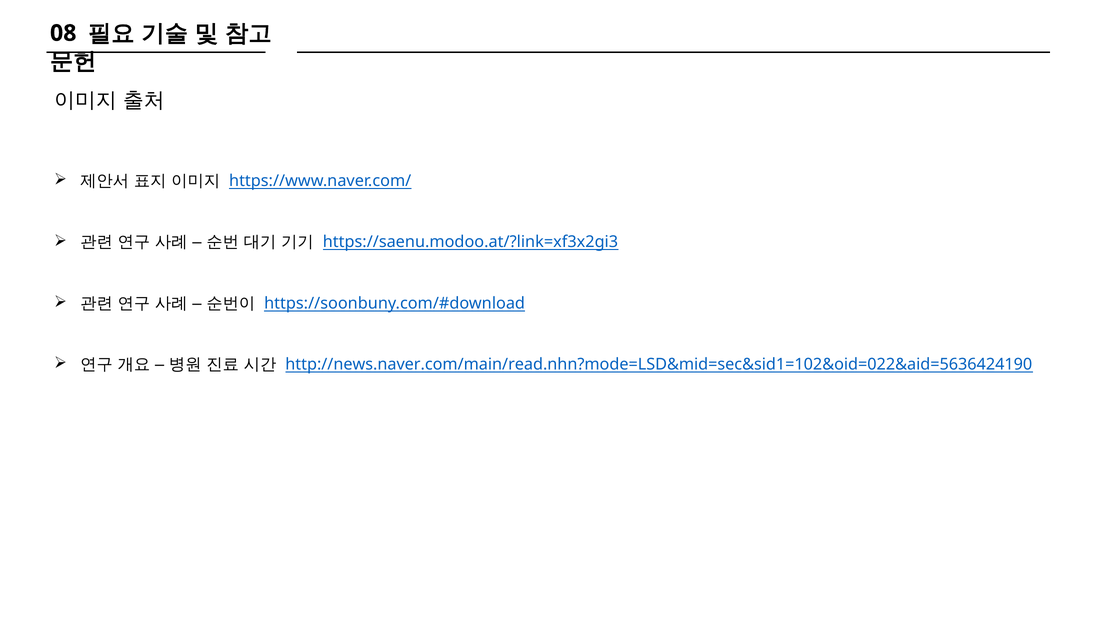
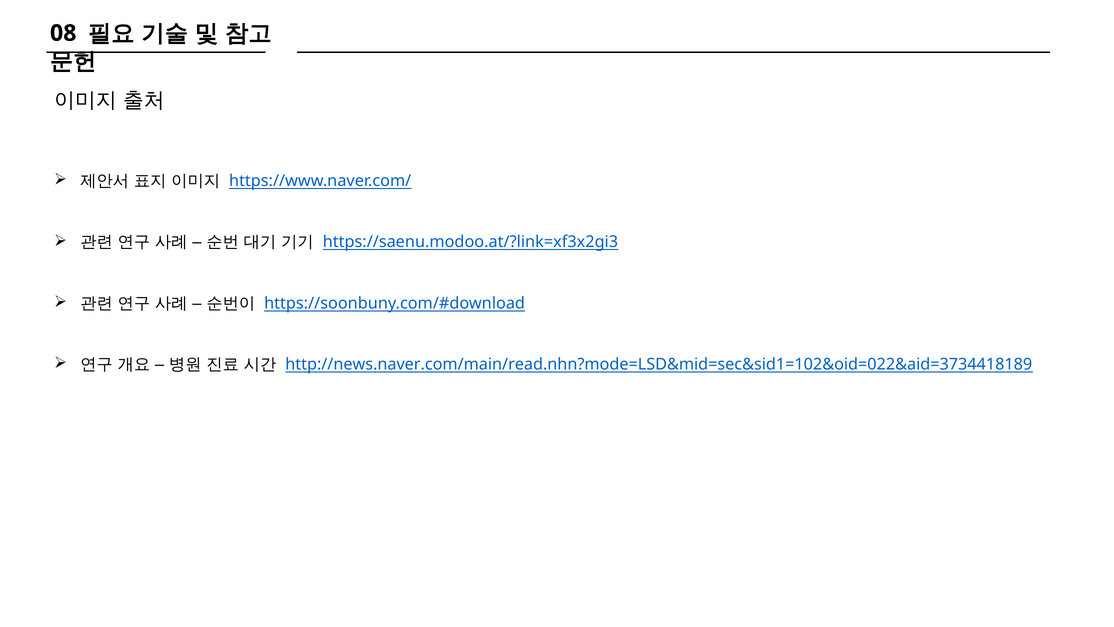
http://news.naver.com/main/read.nhn?mode=LSD&mid=sec&sid1=102&oid=022&aid=5636424190: http://news.naver.com/main/read.nhn?mode=LSD&mid=sec&sid1=102&oid=022&aid=5636424190 -> http://news.naver.com/main/read.nhn?mode=LSD&mid=sec&sid1=102&oid=022&aid=3734418189
